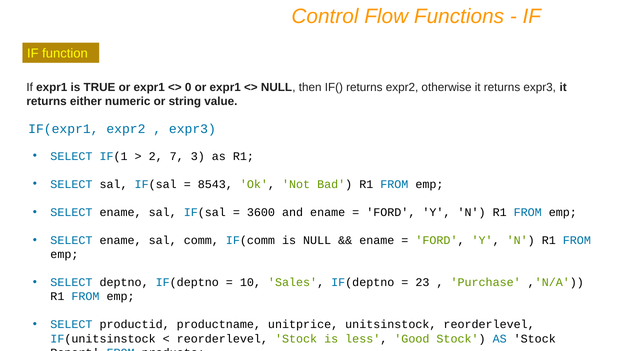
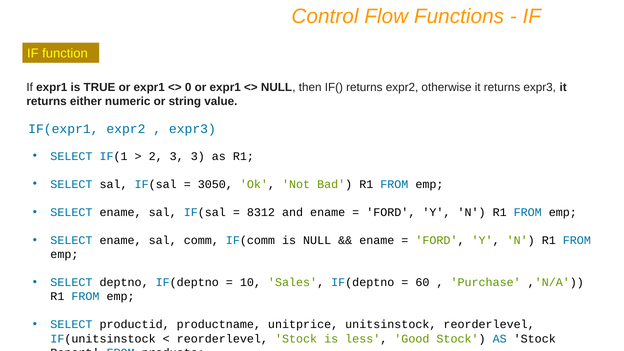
2 7: 7 -> 3
8543: 8543 -> 3050
3600: 3600 -> 8312
23: 23 -> 60
